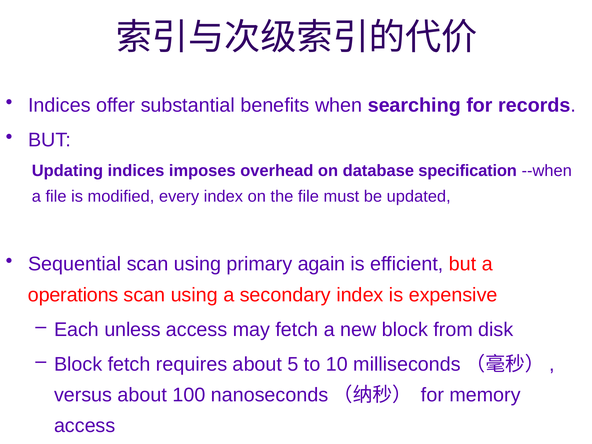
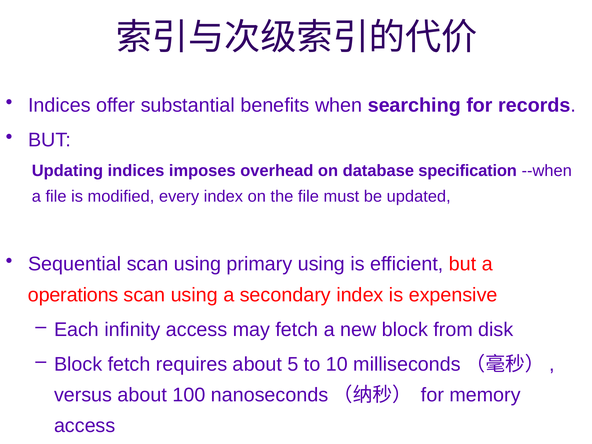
primary again: again -> using
unless: unless -> infinity
